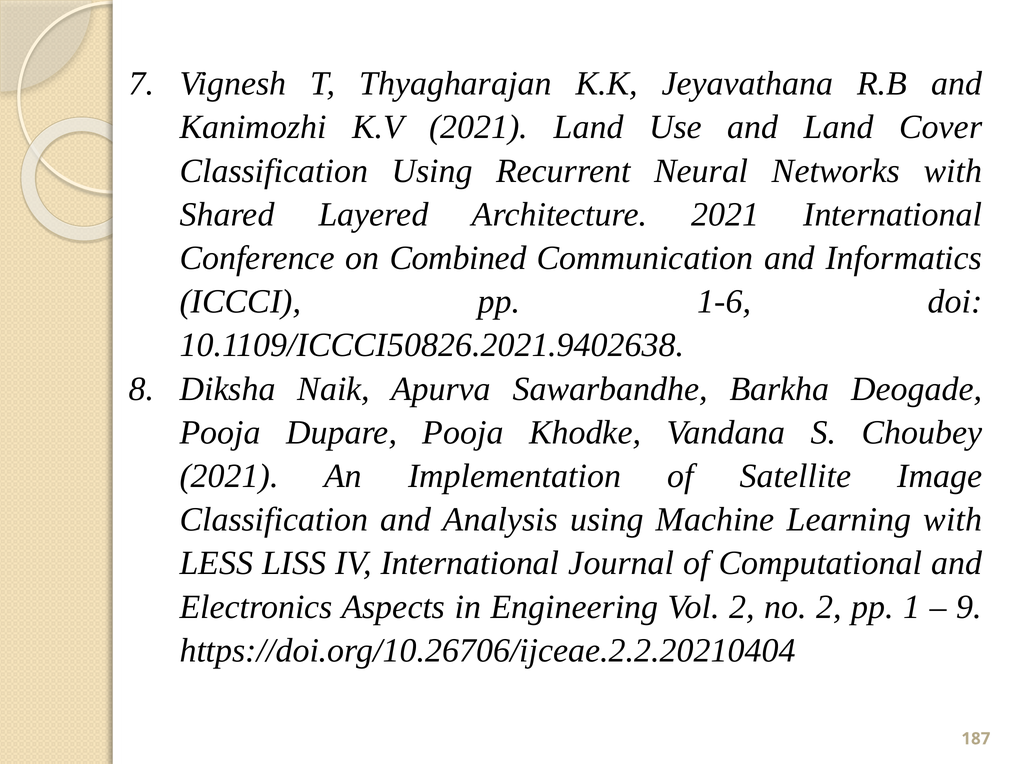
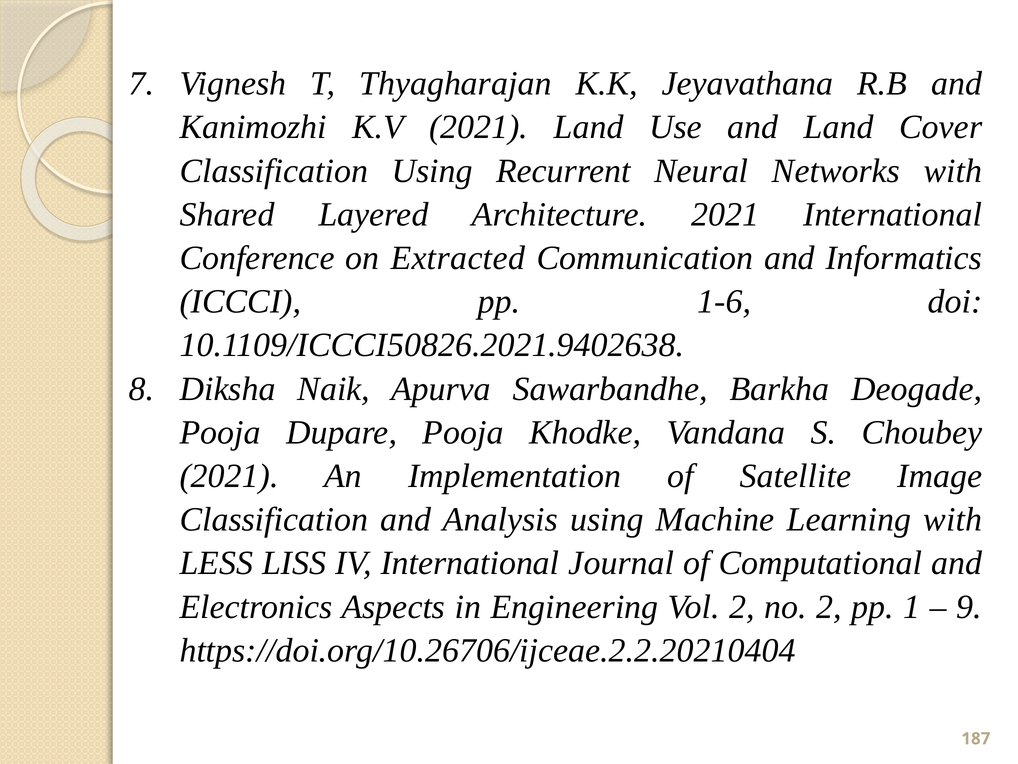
Combined: Combined -> Extracted
